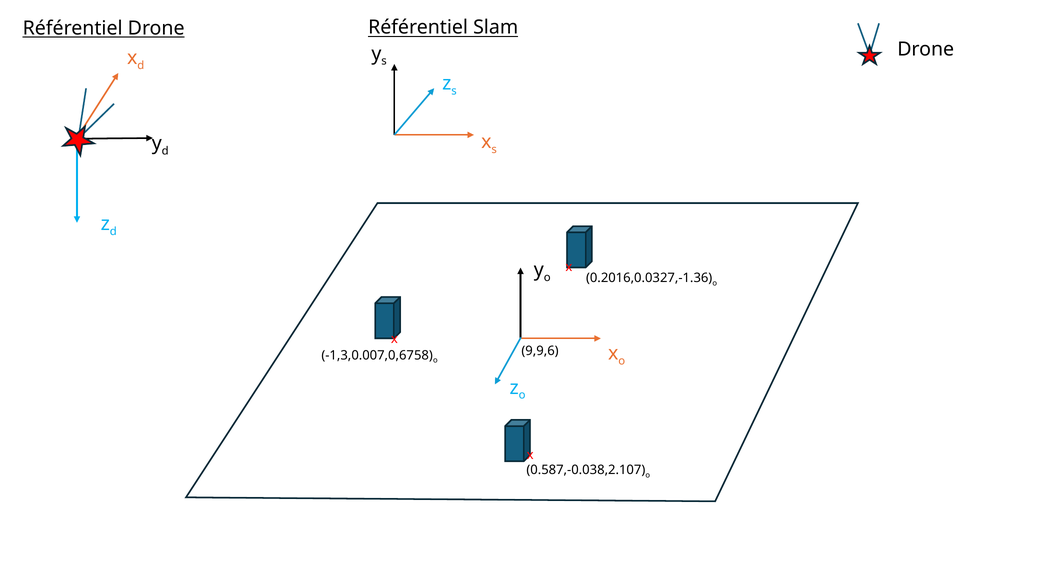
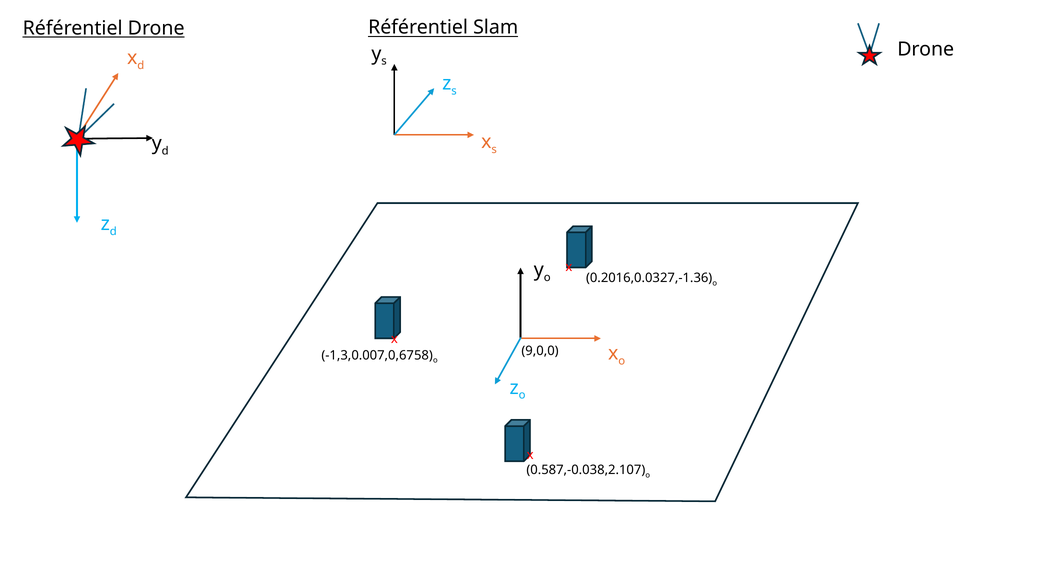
9,9,6: 9,9,6 -> 9,0,0
